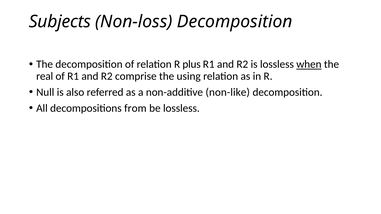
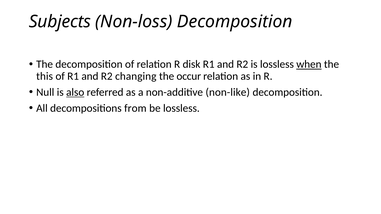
plus: plus -> disk
real: real -> this
comprise: comprise -> changing
using: using -> occur
also underline: none -> present
